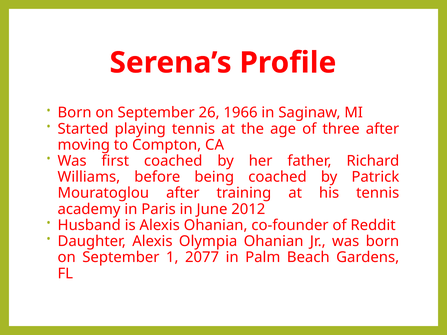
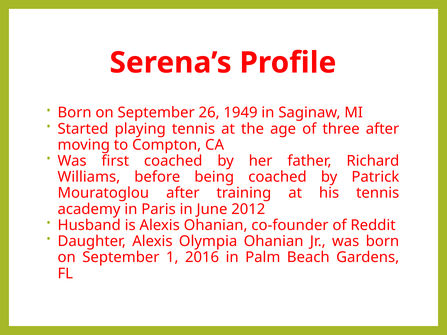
1966: 1966 -> 1949
2077: 2077 -> 2016
